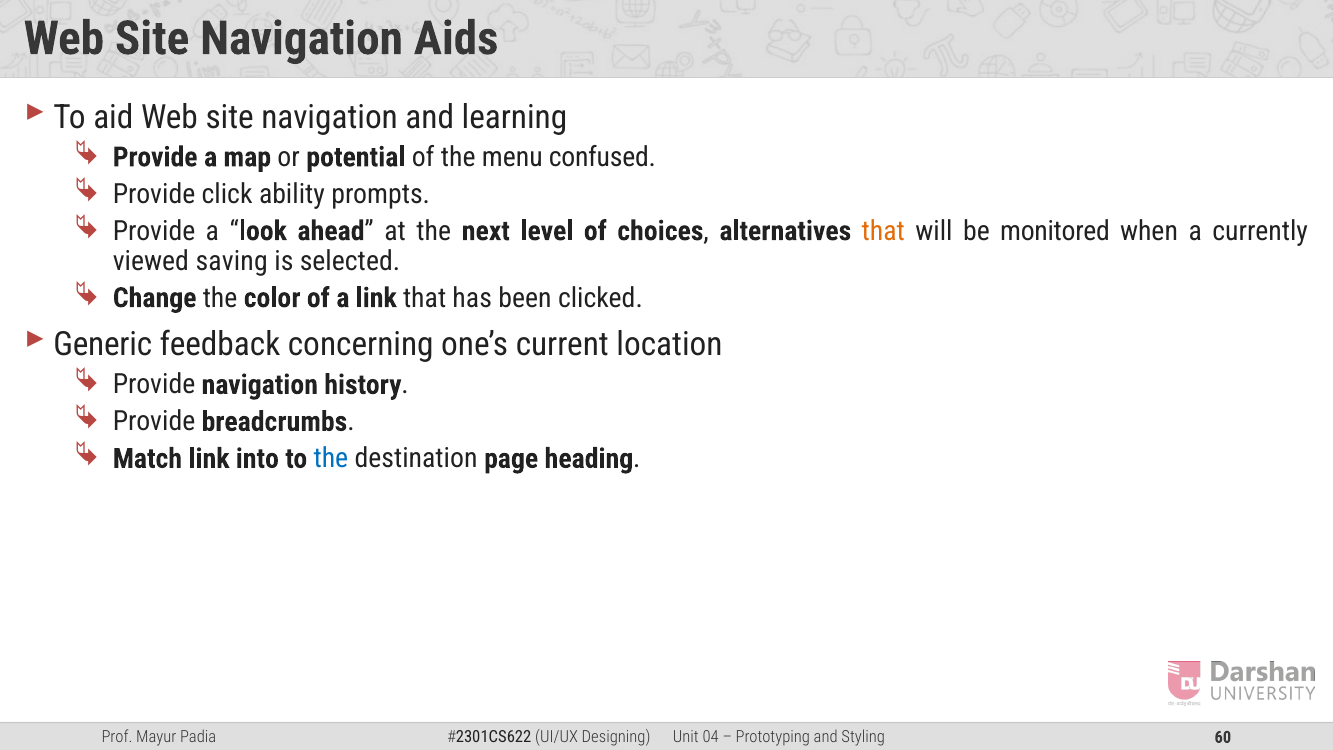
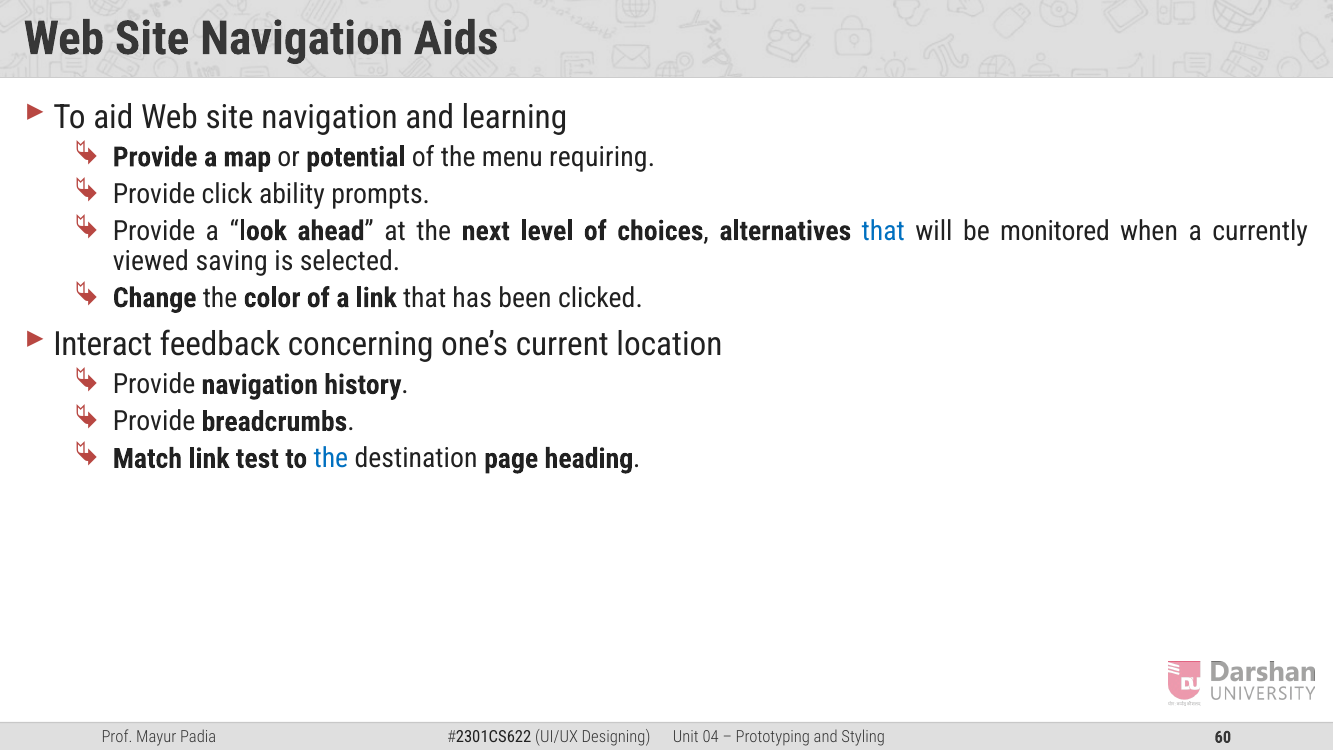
confused: confused -> requiring
that at (883, 231) colour: orange -> blue
Generic: Generic -> Interact
into: into -> test
